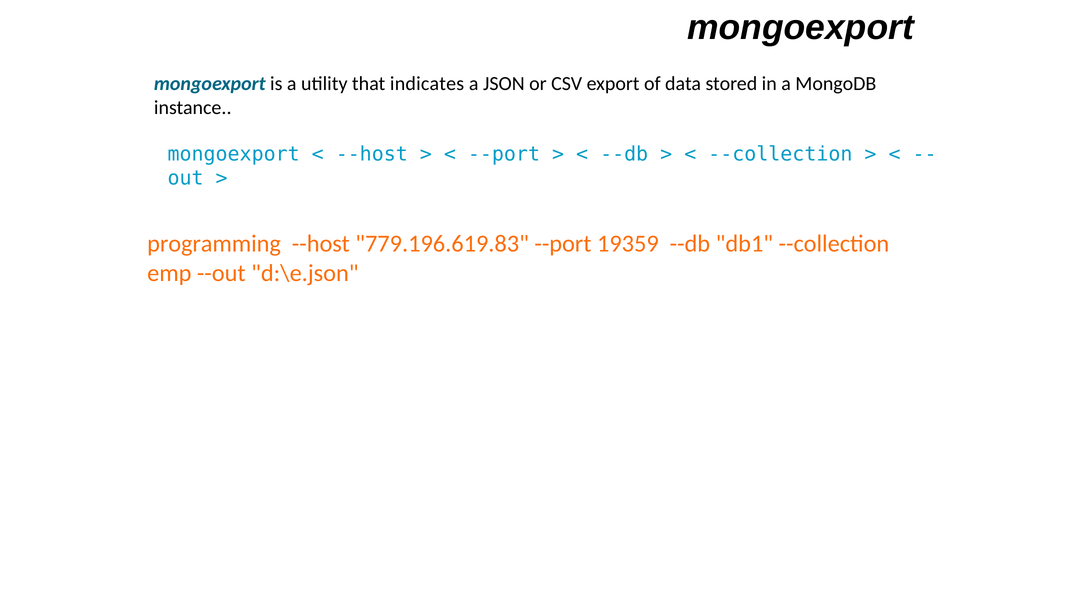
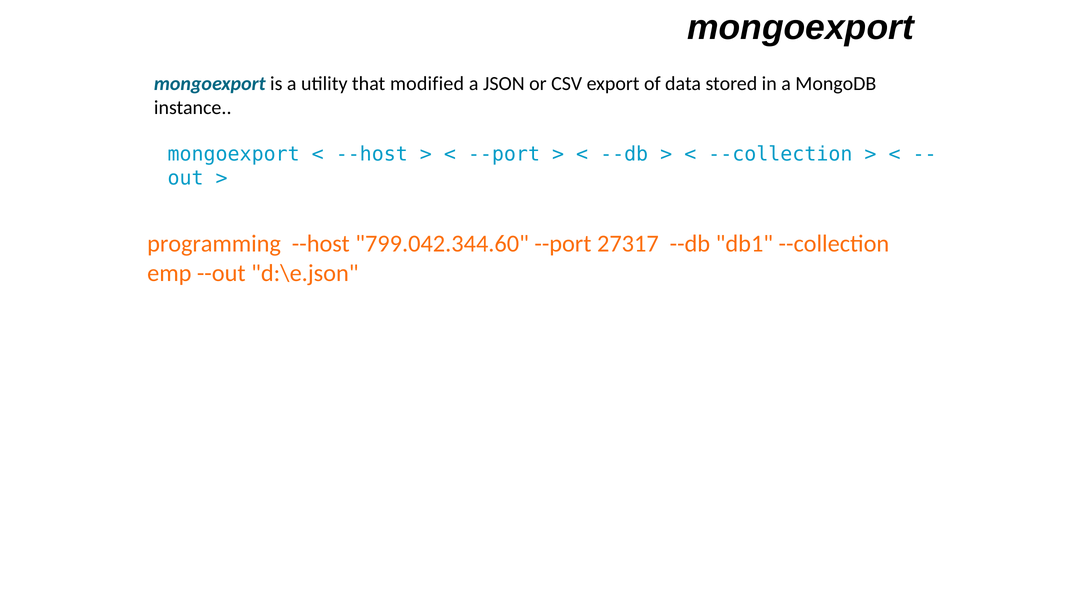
indicates: indicates -> modified
779.196.619.83: 779.196.619.83 -> 799.042.344.60
19359: 19359 -> 27317
